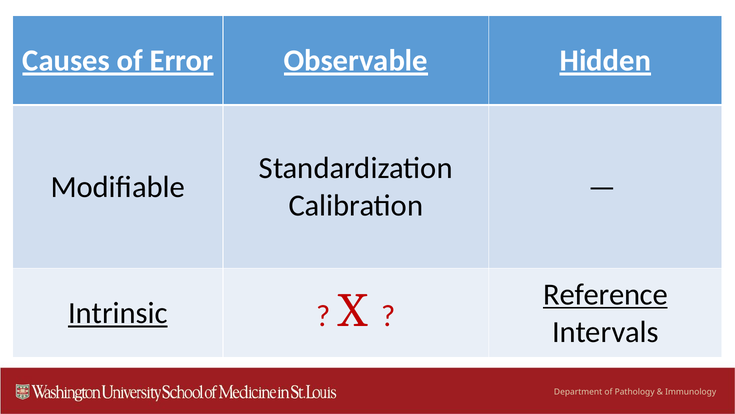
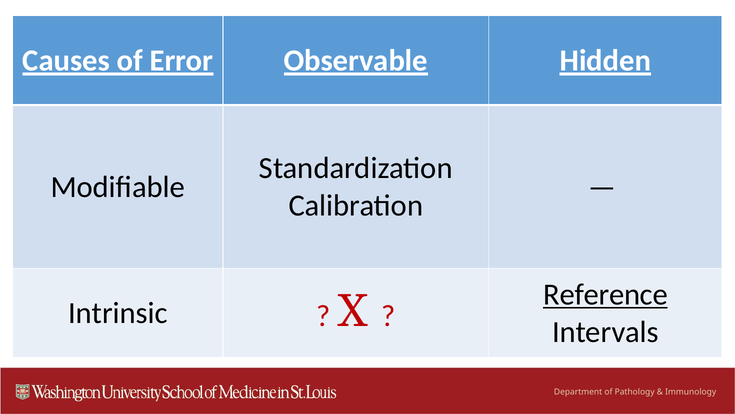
Intrinsic at (118, 313) underline: present -> none
